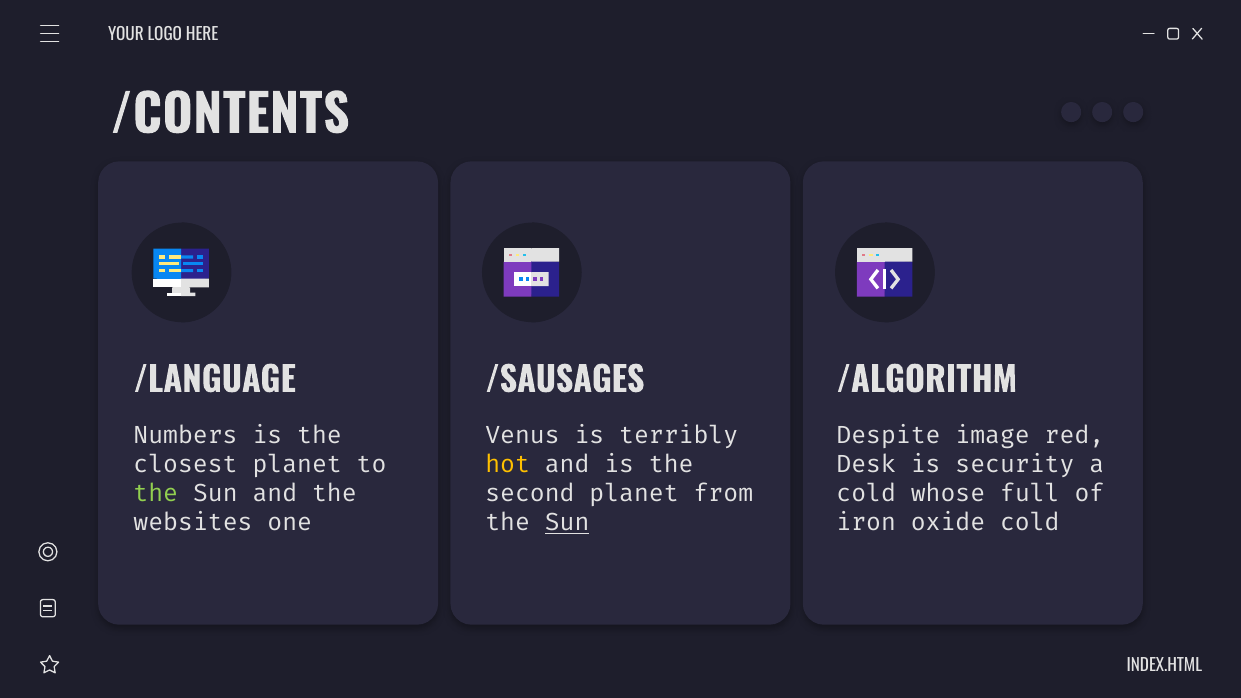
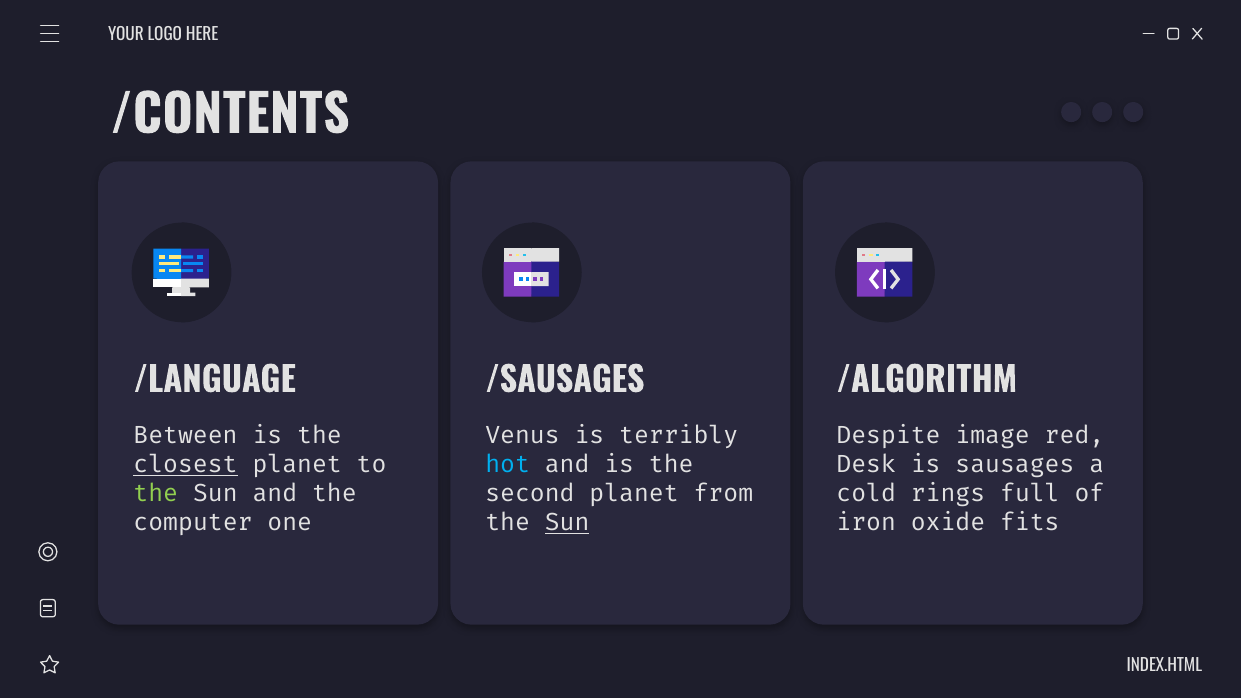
Numbers: Numbers -> Between
closest underline: none -> present
hot colour: yellow -> light blue
security: security -> sausages
whose: whose -> rings
websites: websites -> computer
oxide cold: cold -> fits
